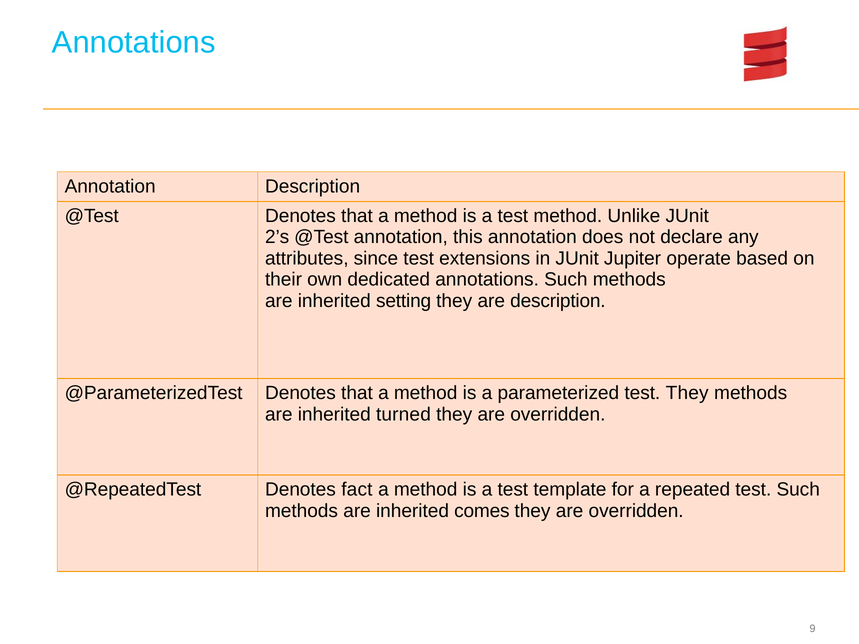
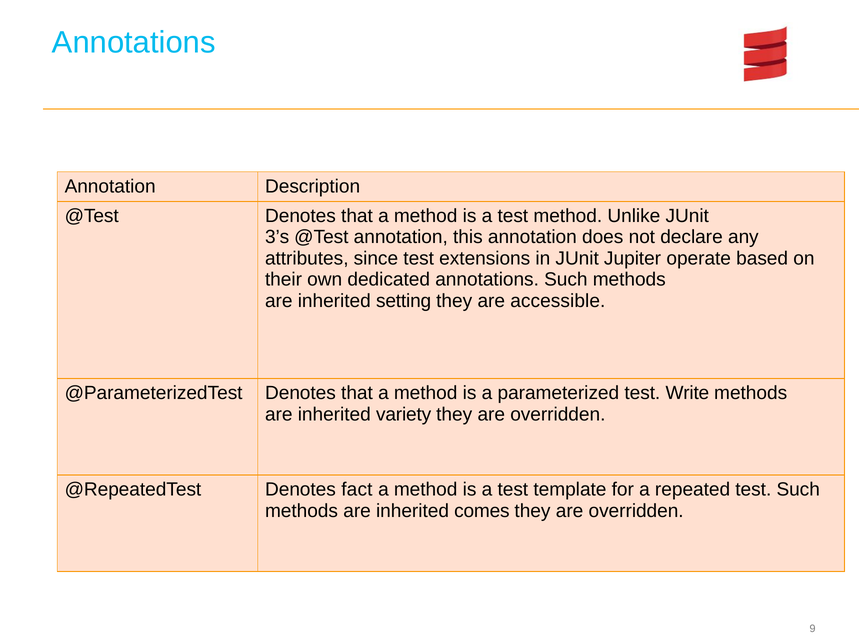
2’s: 2’s -> 3’s
are description: description -> accessible
test They: They -> Write
turned: turned -> variety
